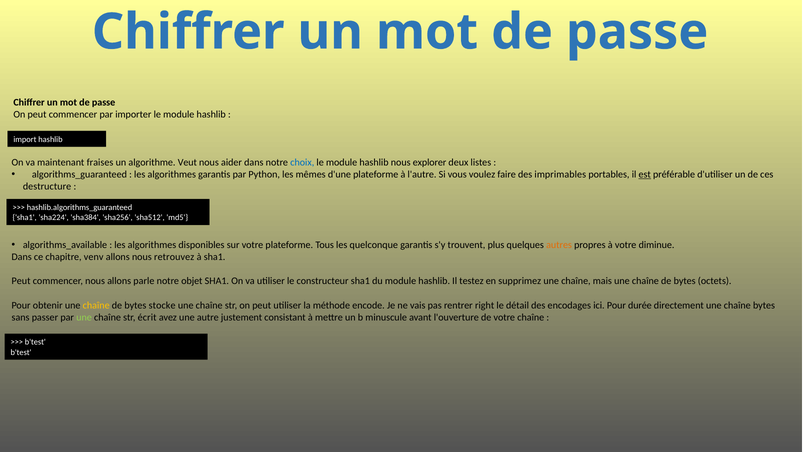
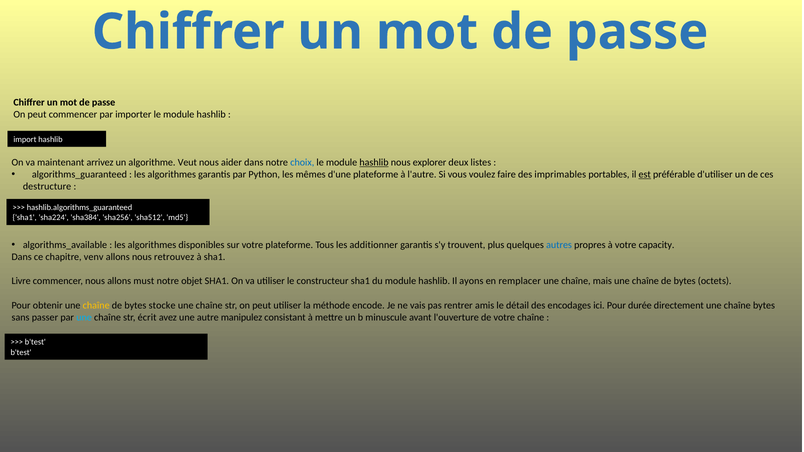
fraises: fraises -> arrivez
hashlib at (374, 162) underline: none -> present
quelconque: quelconque -> additionner
autres colour: orange -> blue
diminue: diminue -> capacity
Peut at (21, 281): Peut -> Livre
parle: parle -> must
testez: testez -> ayons
supprimez: supprimez -> remplacer
right: right -> amis
une at (84, 317) colour: light green -> light blue
justement: justement -> manipulez
